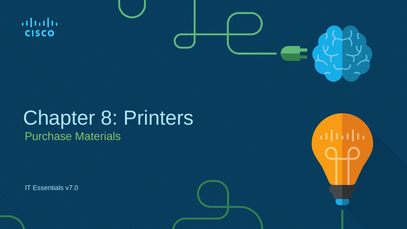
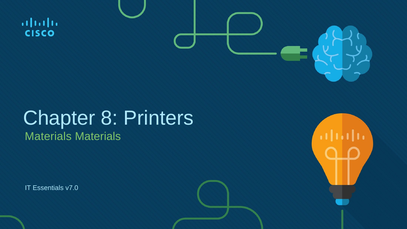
Purchase at (48, 136): Purchase -> Materials
